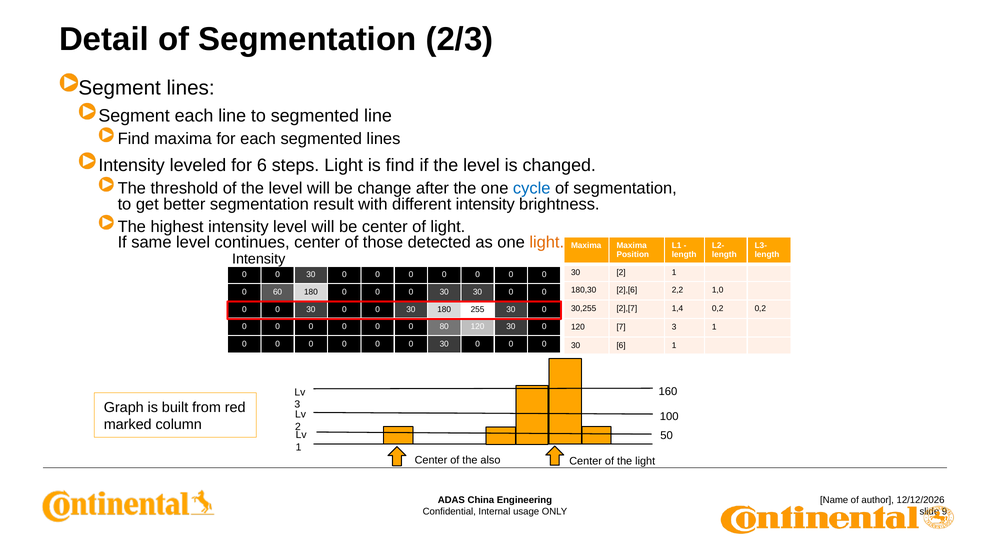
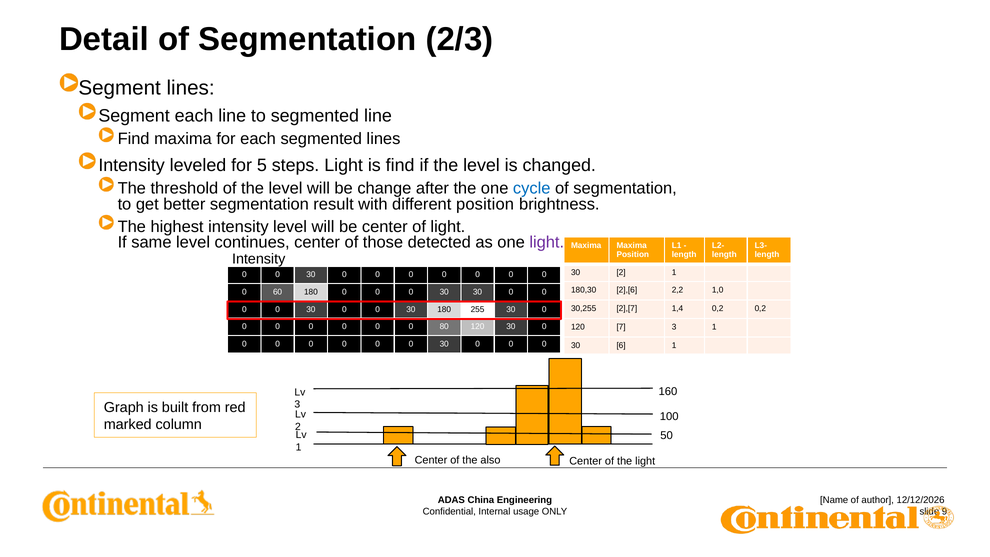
for 6: 6 -> 5
different intensity: intensity -> position
light at (547, 242) colour: orange -> purple
